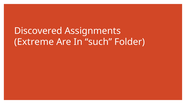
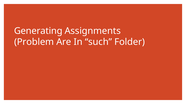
Discovered: Discovered -> Generating
Extreme: Extreme -> Problem
